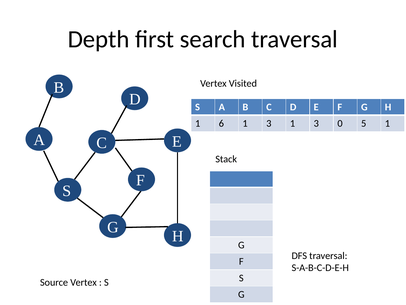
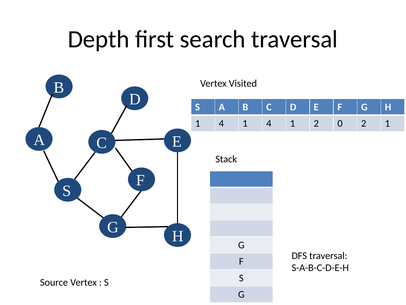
6 at (221, 123): 6 -> 4
3 at (269, 123): 3 -> 4
3 at (316, 123): 3 -> 2
0 5: 5 -> 2
